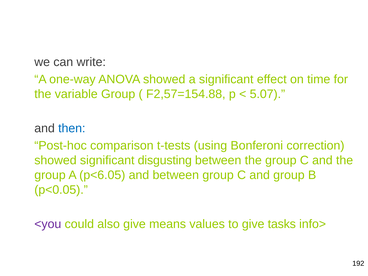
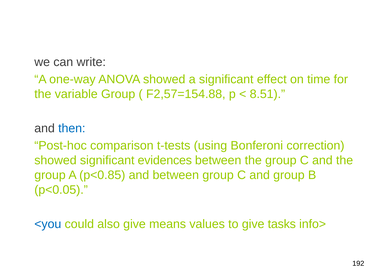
5.07: 5.07 -> 8.51
disgusting: disgusting -> evidences
p<6.05: p<6.05 -> p<0.85
<you colour: purple -> blue
